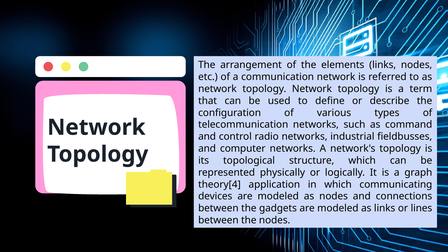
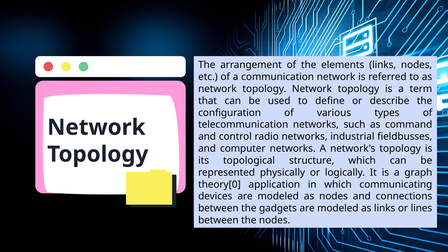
theory[4: theory[4 -> theory[0
